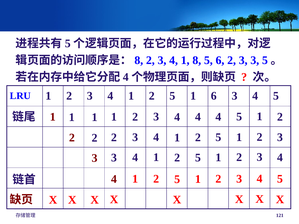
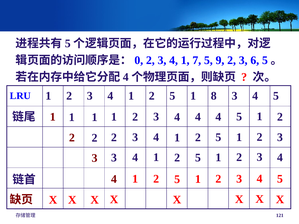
8 at (139, 60): 8 -> 0
1 8: 8 -> 7
5 6: 6 -> 9
3 3: 3 -> 6
1 6: 6 -> 8
